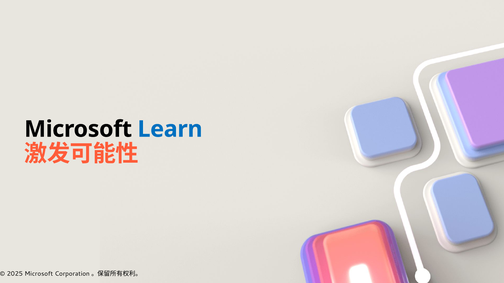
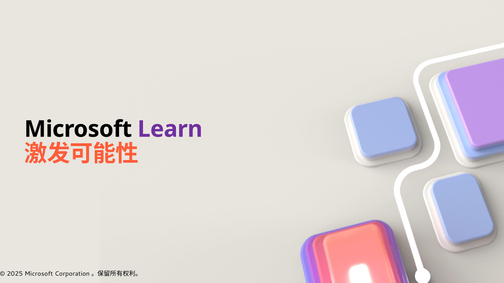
Learn colour: blue -> purple
